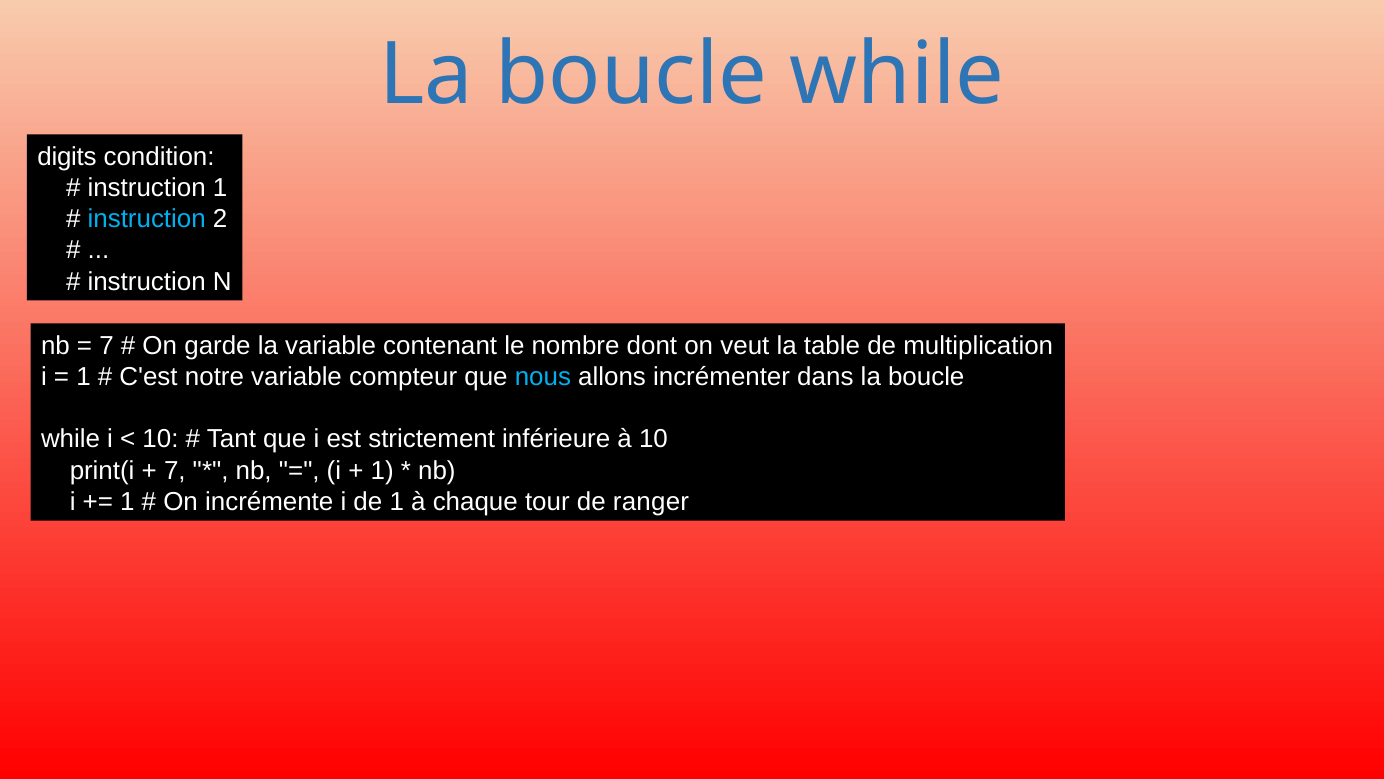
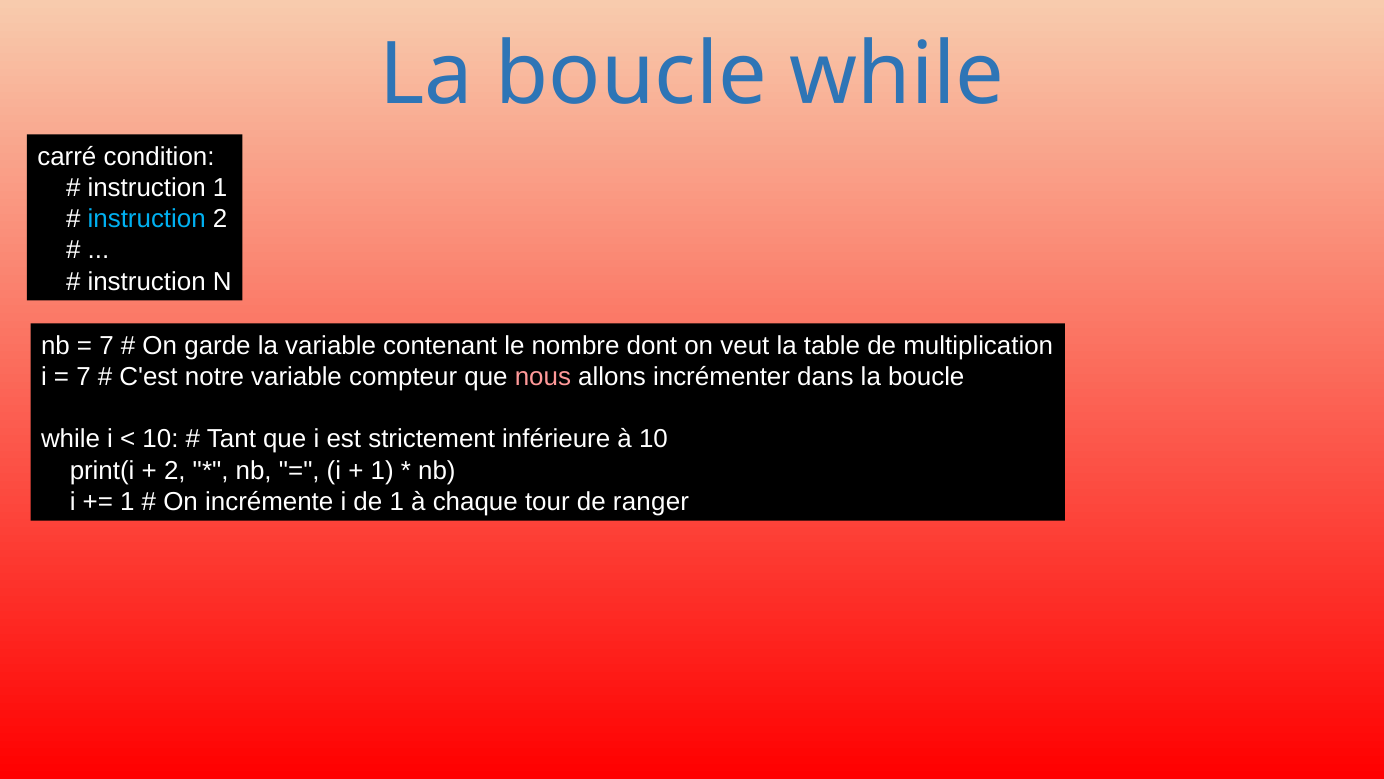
digits: digits -> carré
1 at (83, 377): 1 -> 7
nous colour: light blue -> pink
7 at (175, 470): 7 -> 2
